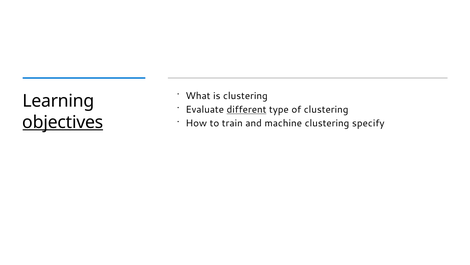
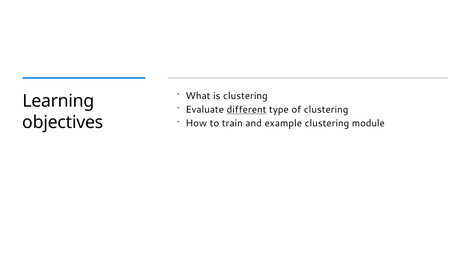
objectives underline: present -> none
machine: machine -> example
specify: specify -> module
